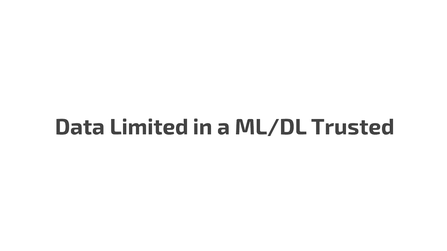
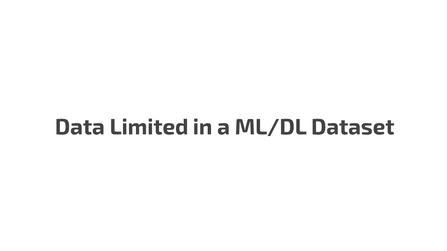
Trusted: Trusted -> Dataset
